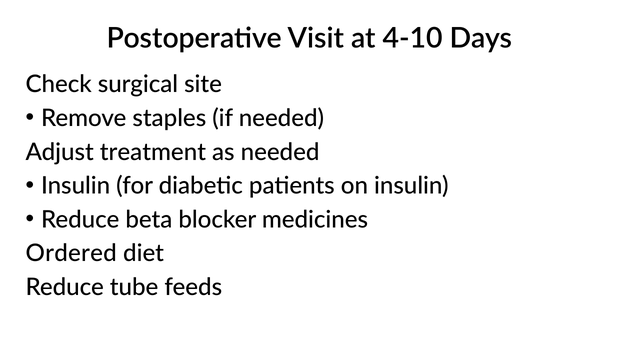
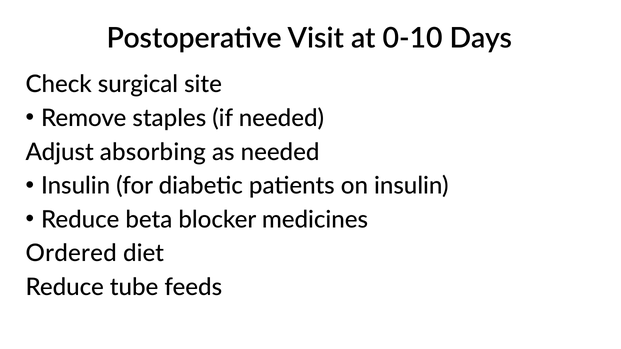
4-10: 4-10 -> 0-10
treatment: treatment -> absorbing
